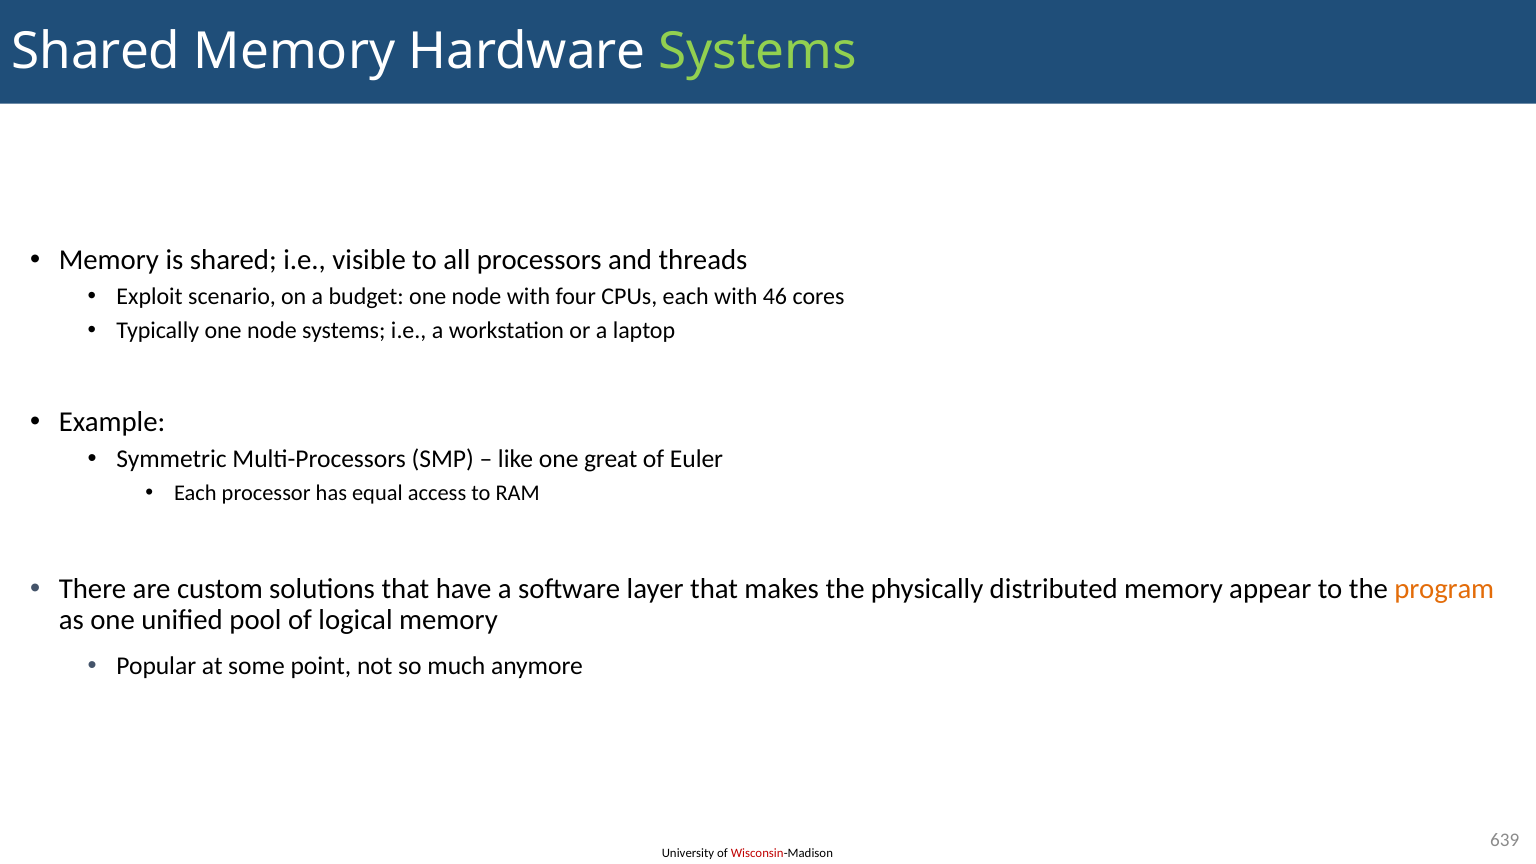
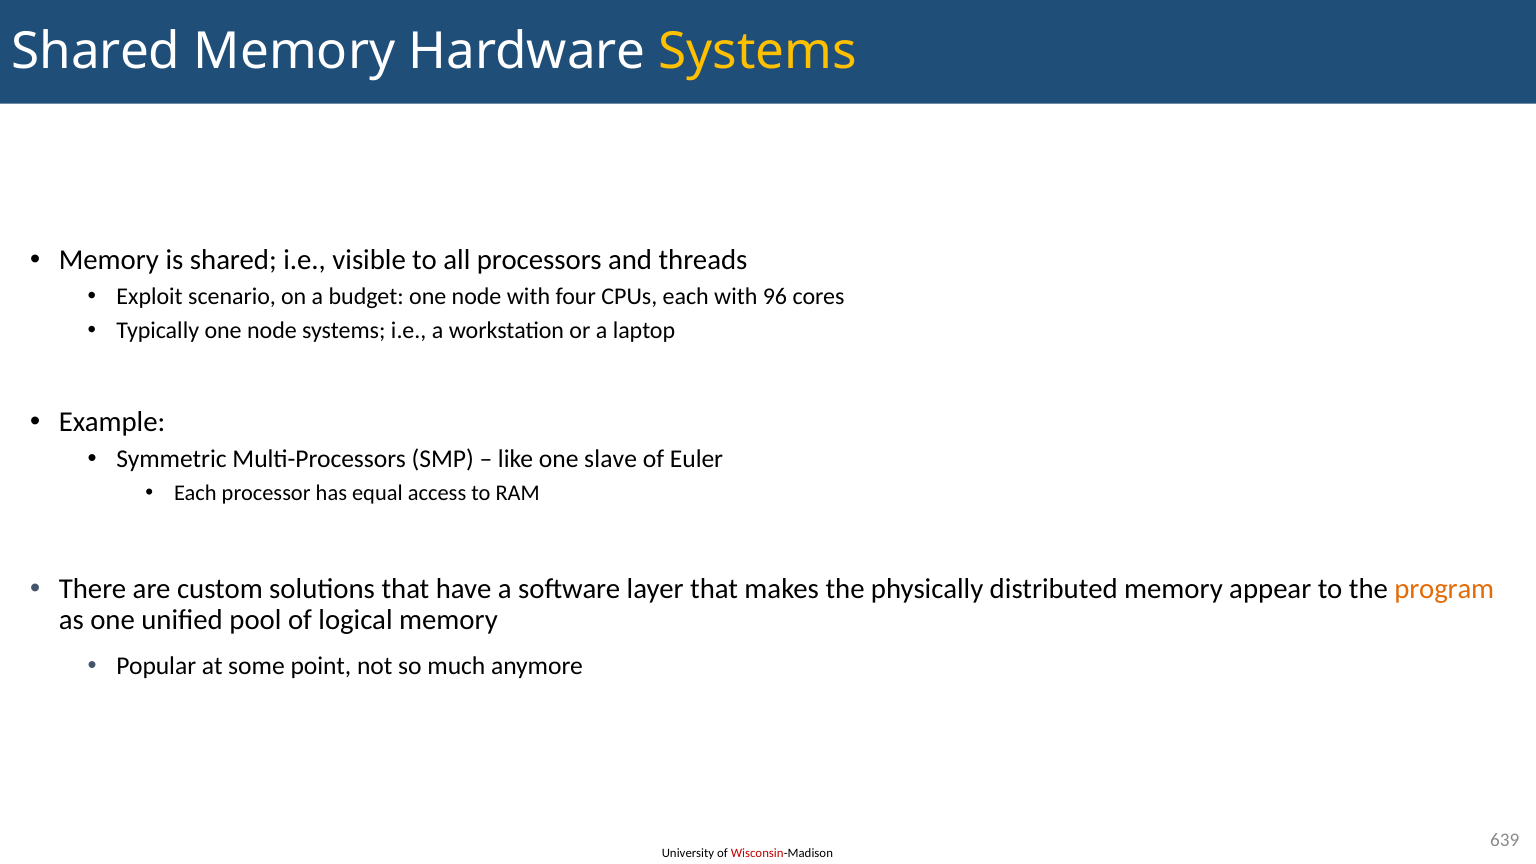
Systems at (758, 52) colour: light green -> yellow
46: 46 -> 96
great: great -> slave
